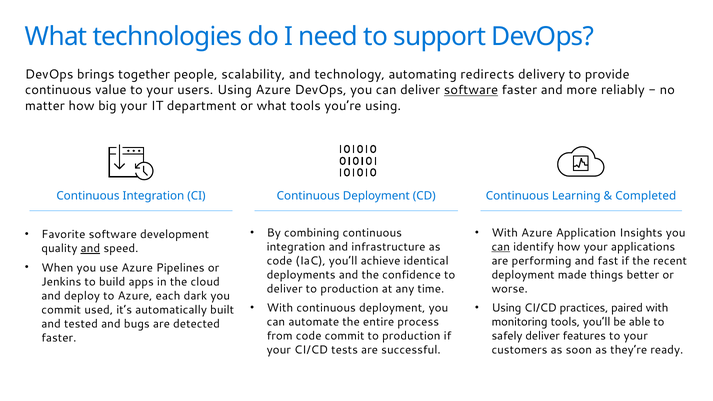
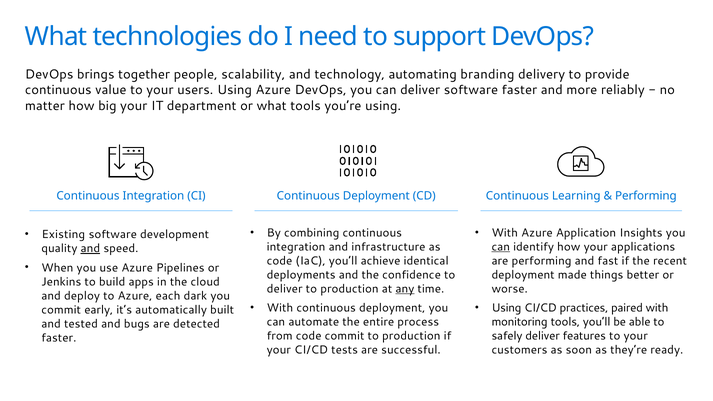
redirects: redirects -> branding
software at (471, 90) underline: present -> none
Completed at (646, 196): Completed -> Performing
Favorite: Favorite -> Existing
any underline: none -> present
used: used -> early
